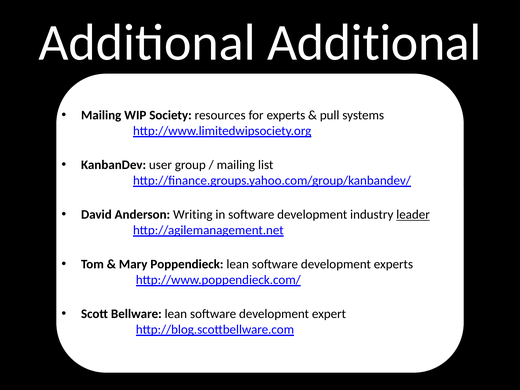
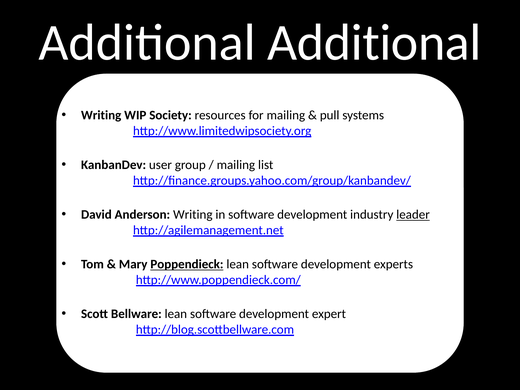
Mailing at (101, 115): Mailing -> Writing
for experts: experts -> mailing
Poppendieck underline: none -> present
